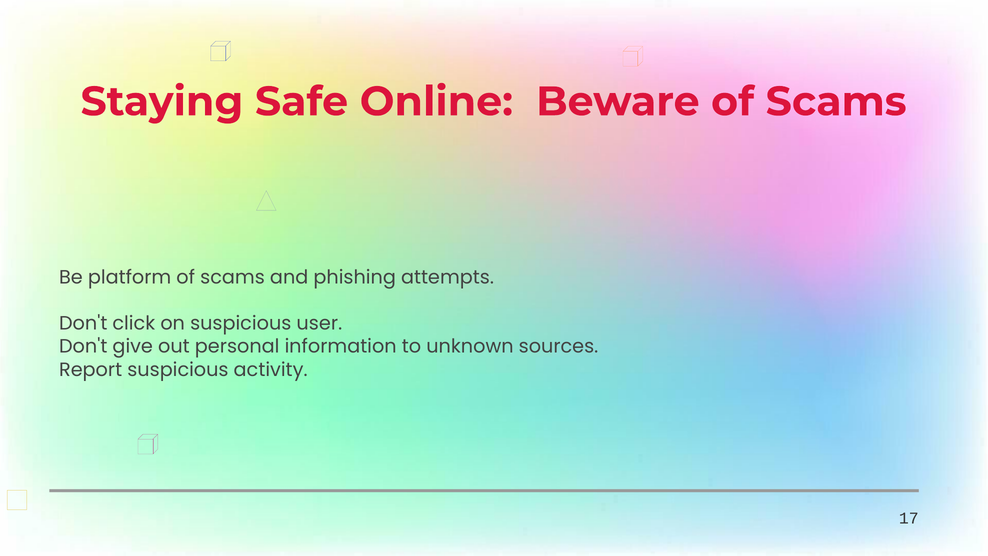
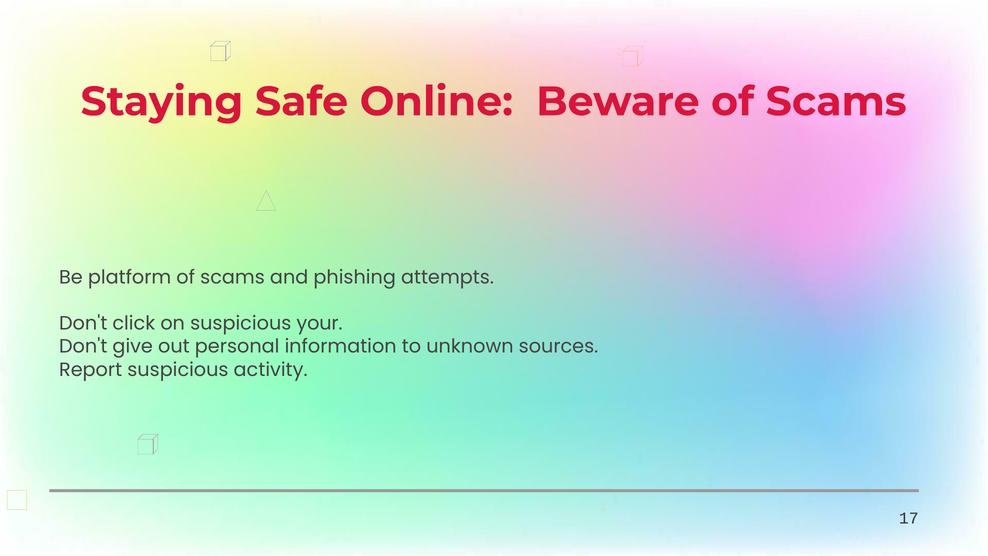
user: user -> your
